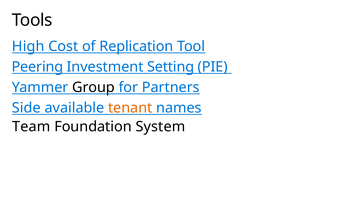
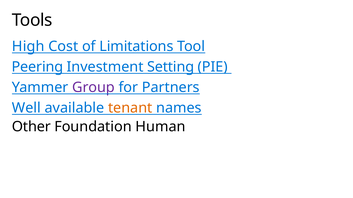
Replication: Replication -> Limitations
Group colour: black -> purple
Side: Side -> Well
Team: Team -> Other
System: System -> Human
